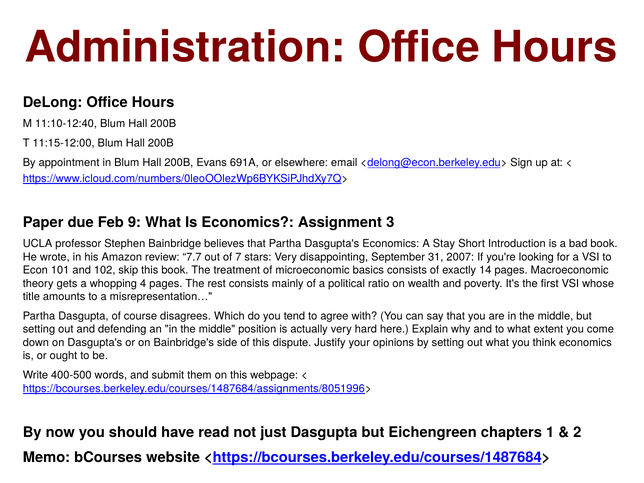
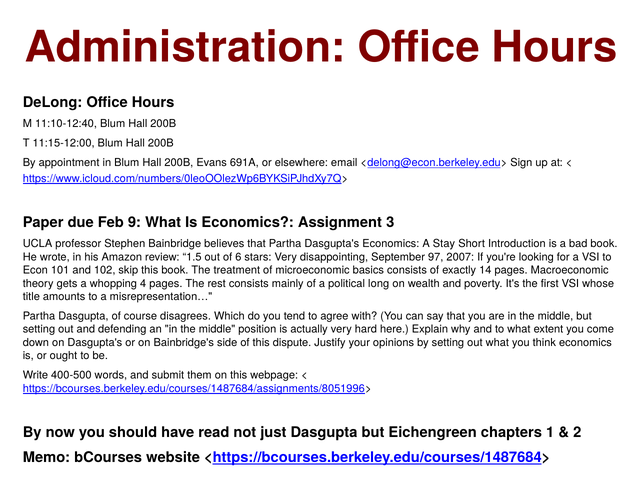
7.7: 7.7 -> 1.5
7: 7 -> 6
31: 31 -> 97
ratio: ratio -> long
